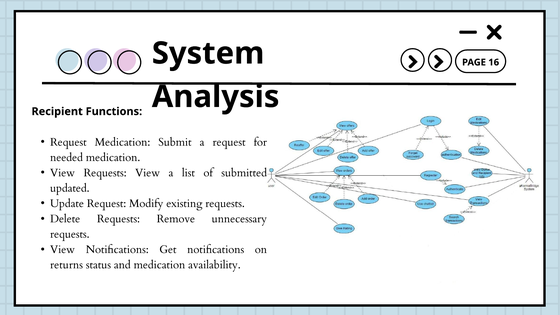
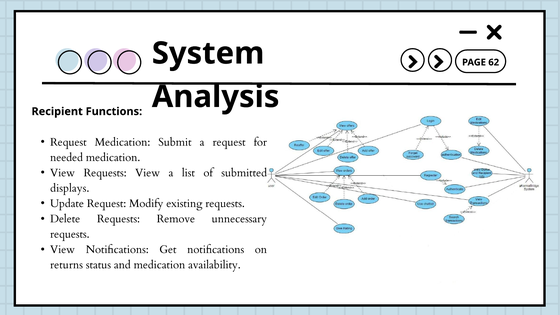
16: 16 -> 62
updated: updated -> displays
